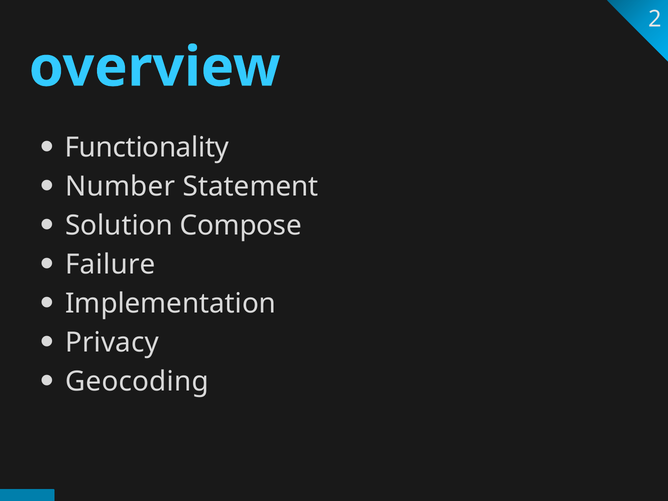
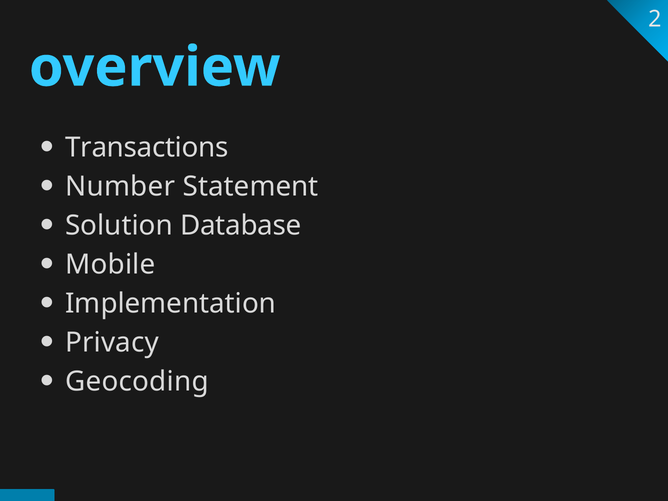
Functionality: Functionality -> Transactions
Compose: Compose -> Database
Failure: Failure -> Mobile
